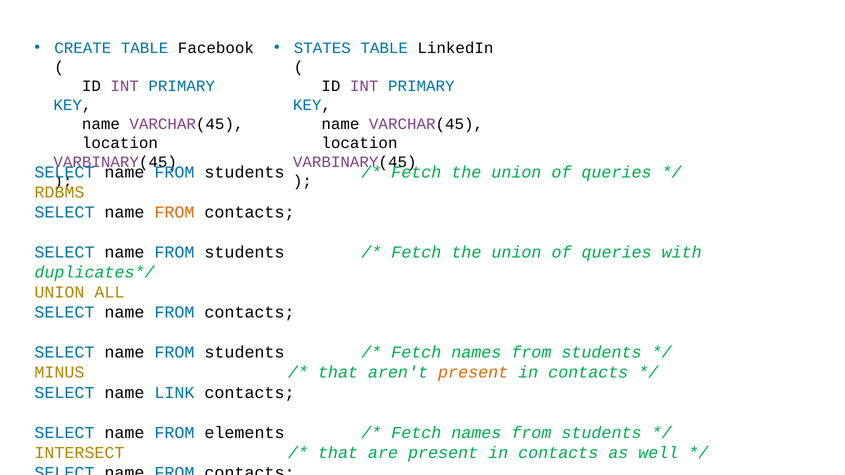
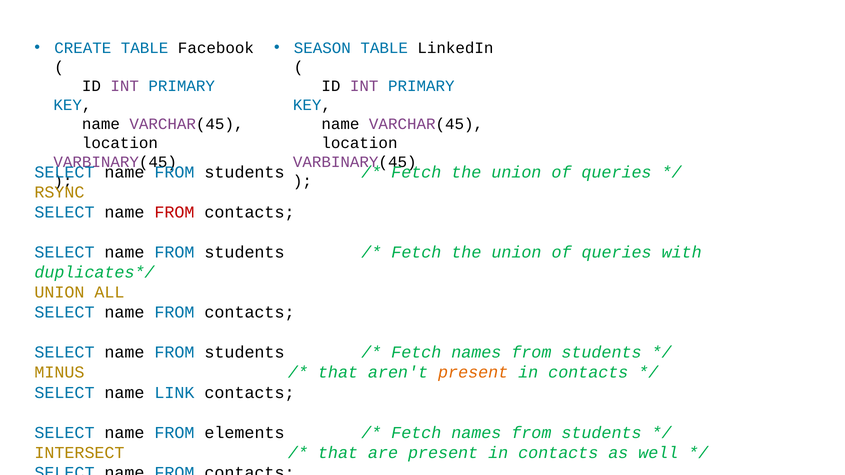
STATES: STATES -> SEASON
RDBMS: RDBMS -> RSYNC
FROM at (174, 212) colour: orange -> red
